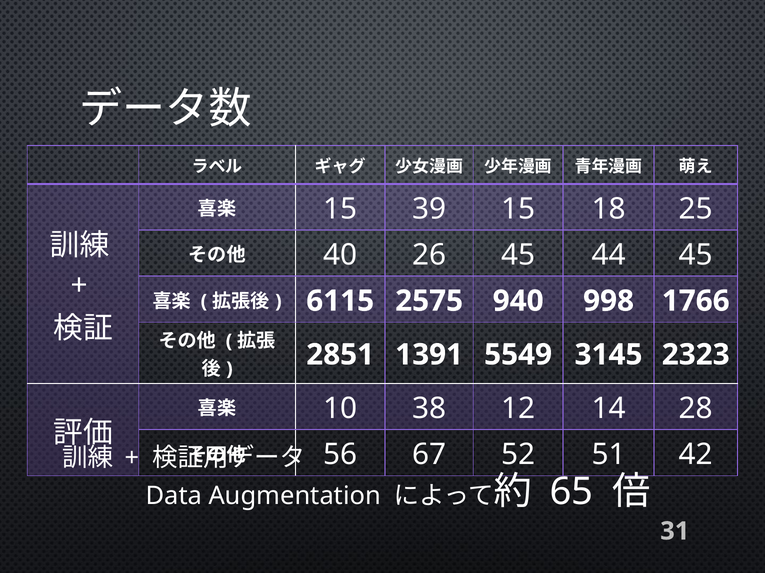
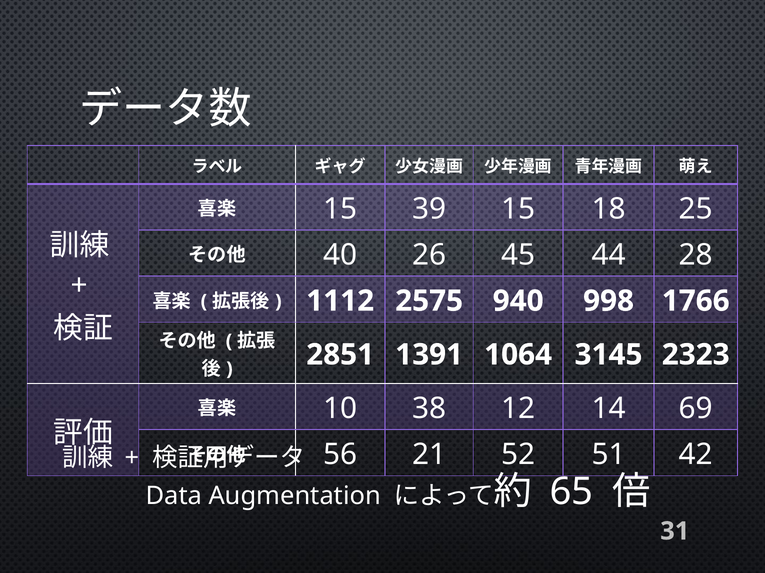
44 45: 45 -> 28
6115: 6115 -> 1112
5549: 5549 -> 1064
28: 28 -> 69
67: 67 -> 21
